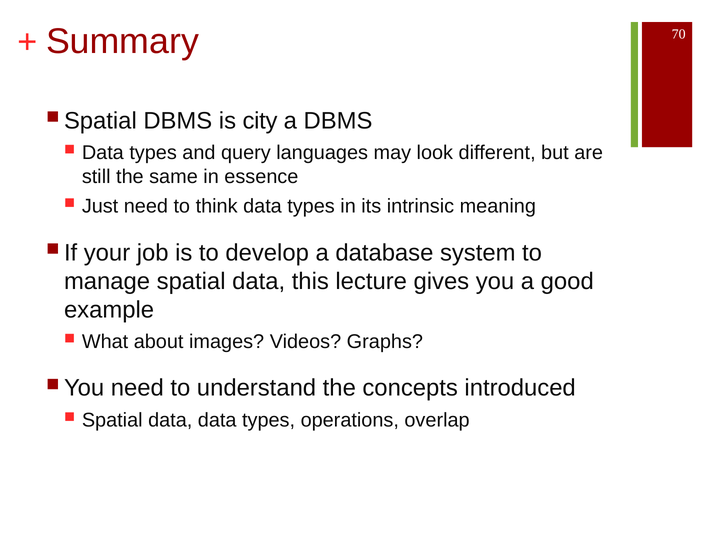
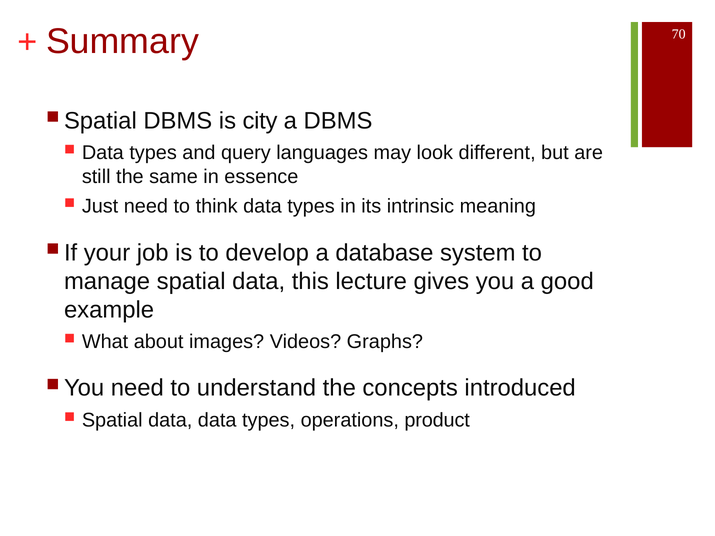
overlap: overlap -> product
